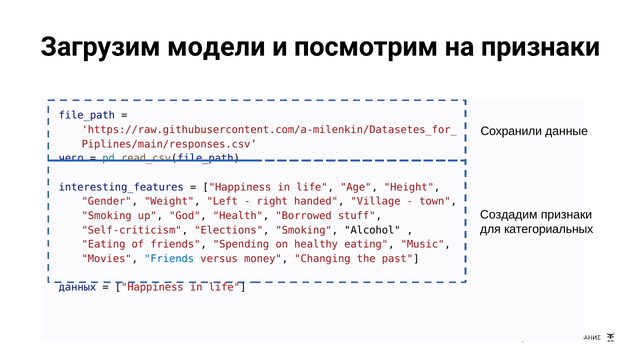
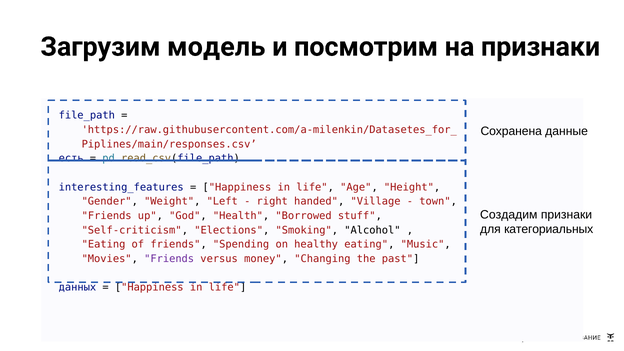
модели: модели -> модель
Сохранили: Сохранили -> Сохранена
чего: чего -> есть
Smoking at (107, 216): Smoking -> Friends
Friends at (169, 259) colour: blue -> purple
